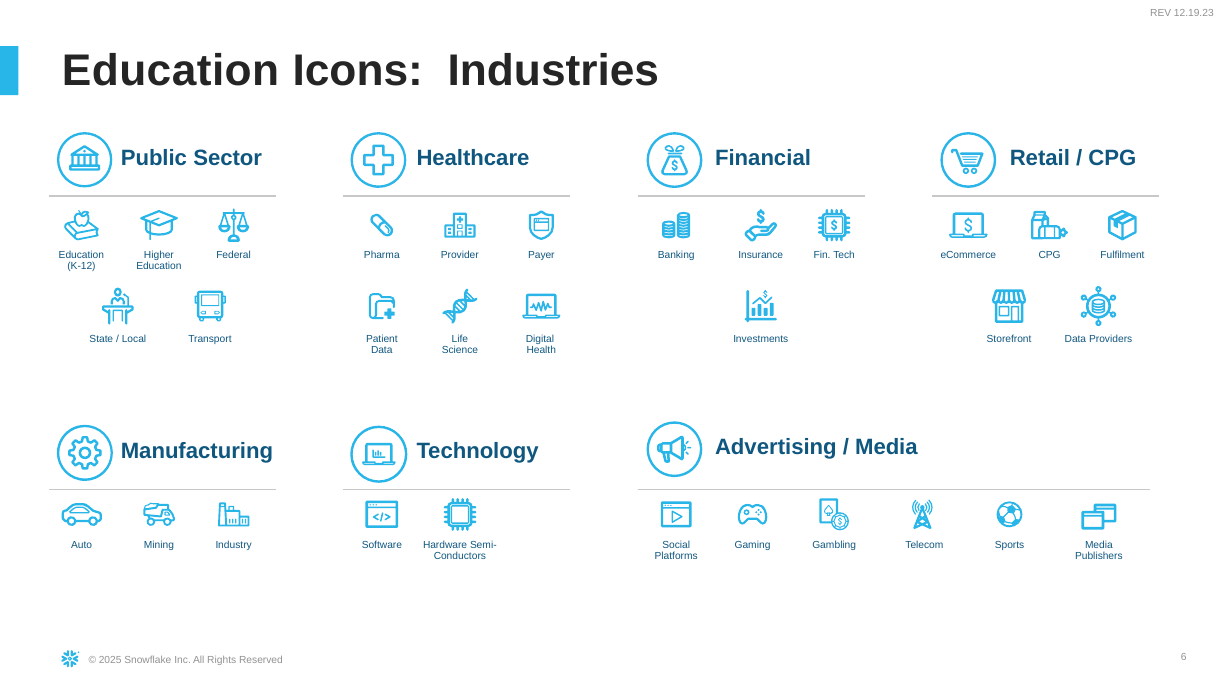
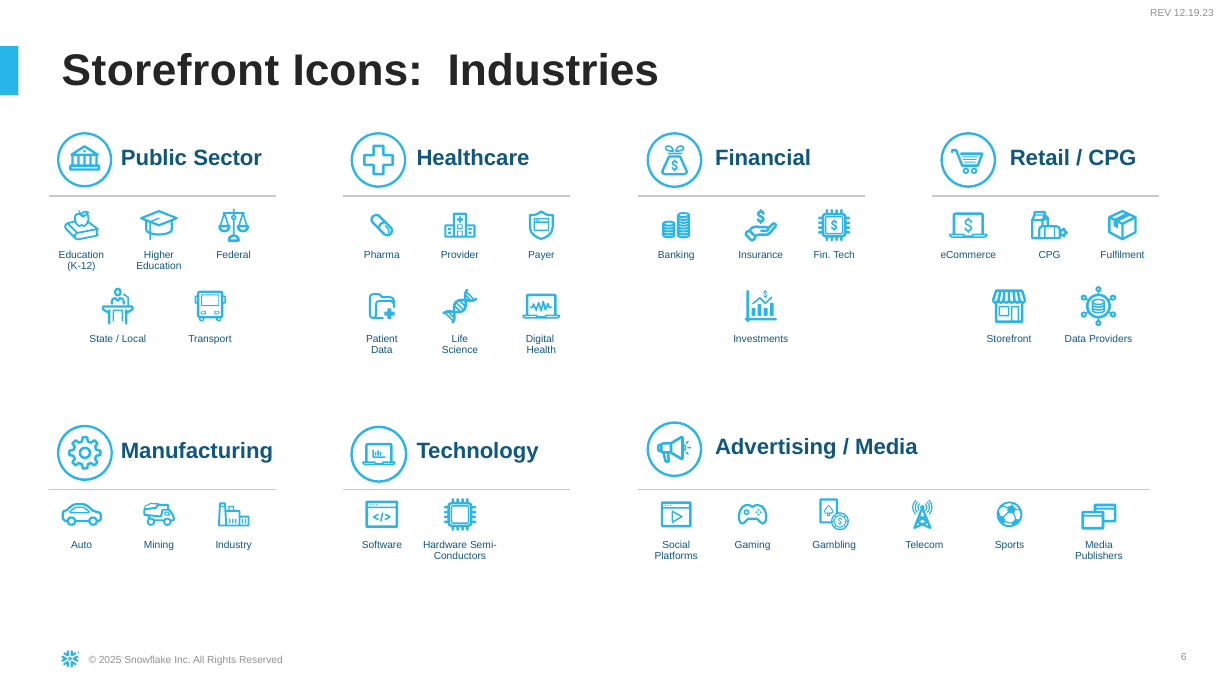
Education at (171, 71): Education -> Storefront
